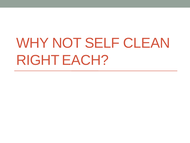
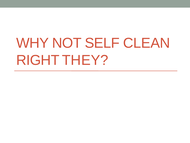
EACH: EACH -> THEY
